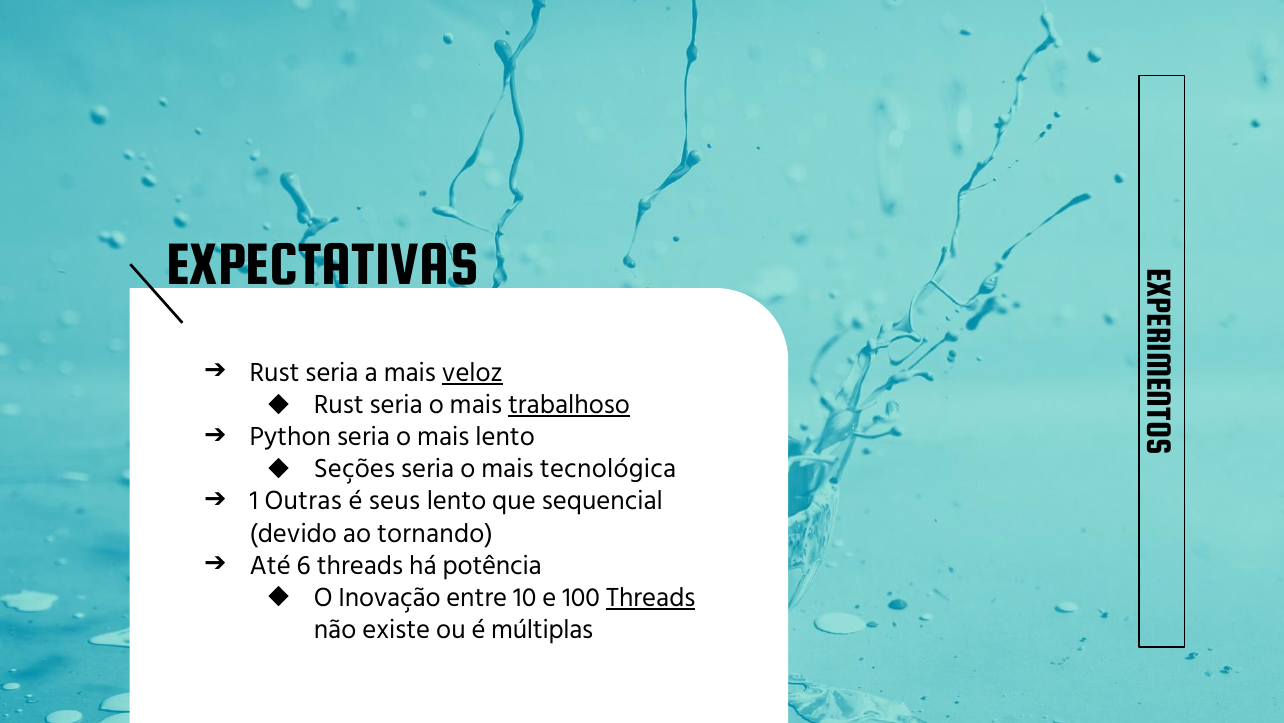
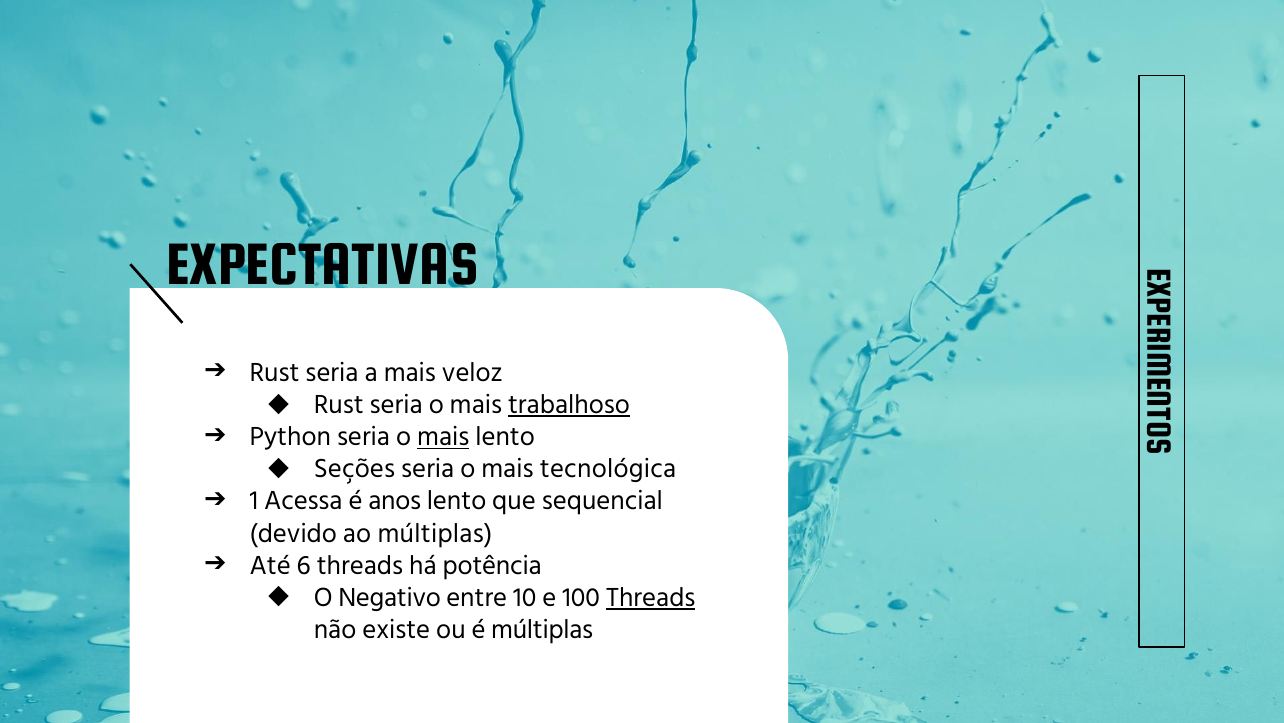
veloz underline: present -> none
mais at (443, 436) underline: none -> present
Outras: Outras -> Acessa
seus: seus -> anos
ao tornando: tornando -> múltiplas
Inovação: Inovação -> Negativo
